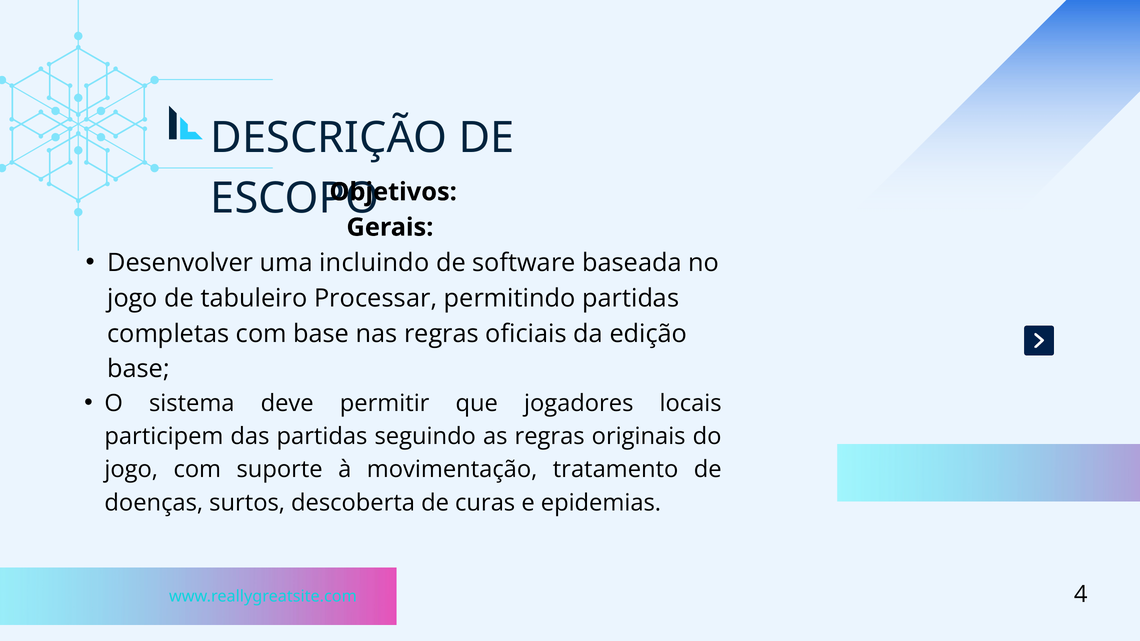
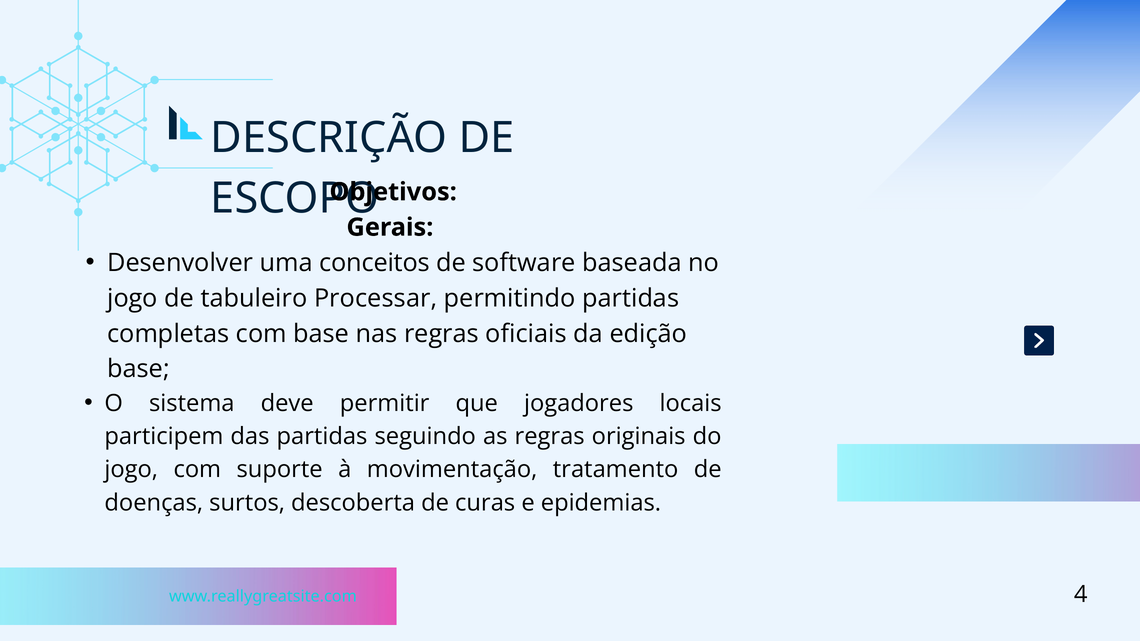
incluindo: incluindo -> conceitos
